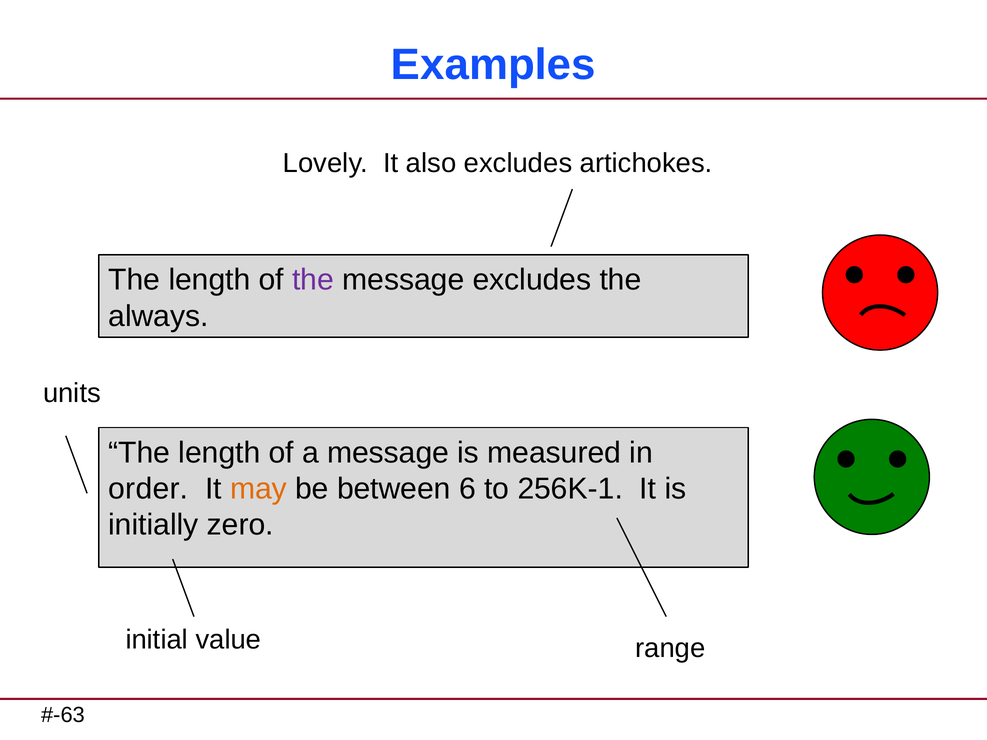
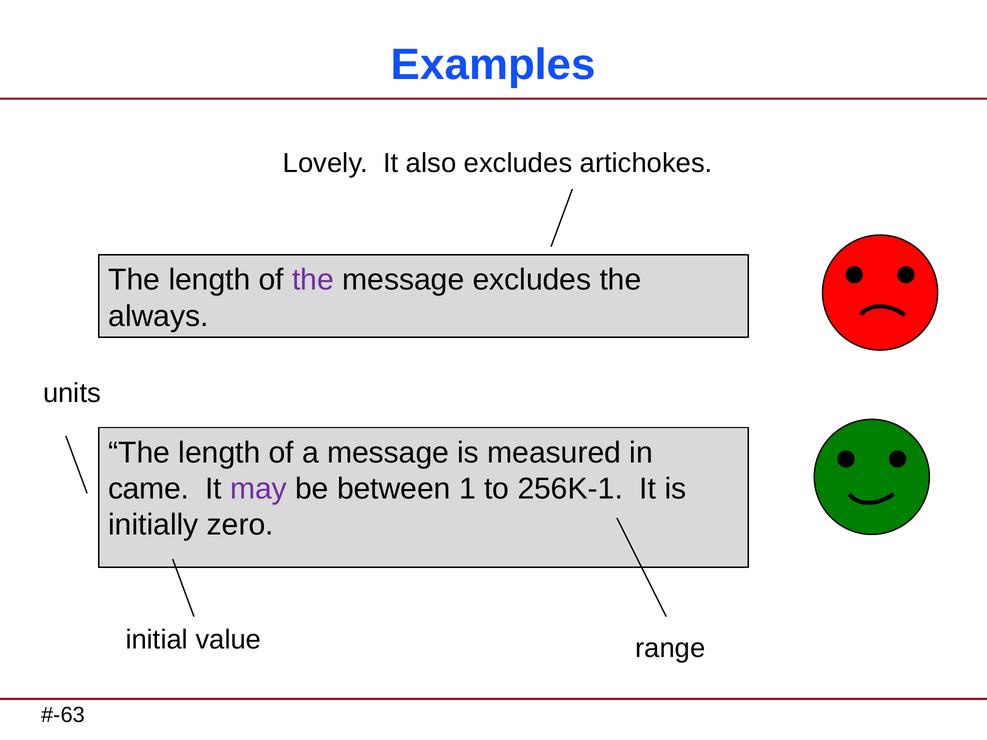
order: order -> came
may colour: orange -> purple
6: 6 -> 1
